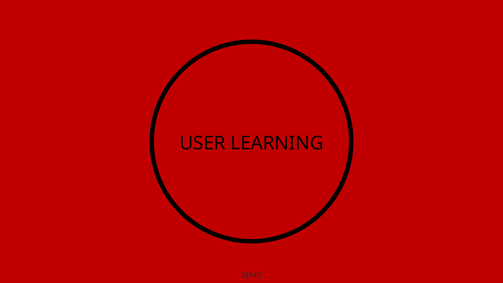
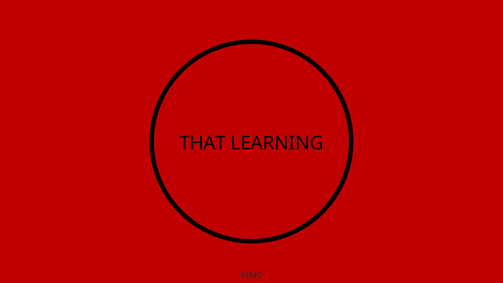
USER: USER -> THAT
